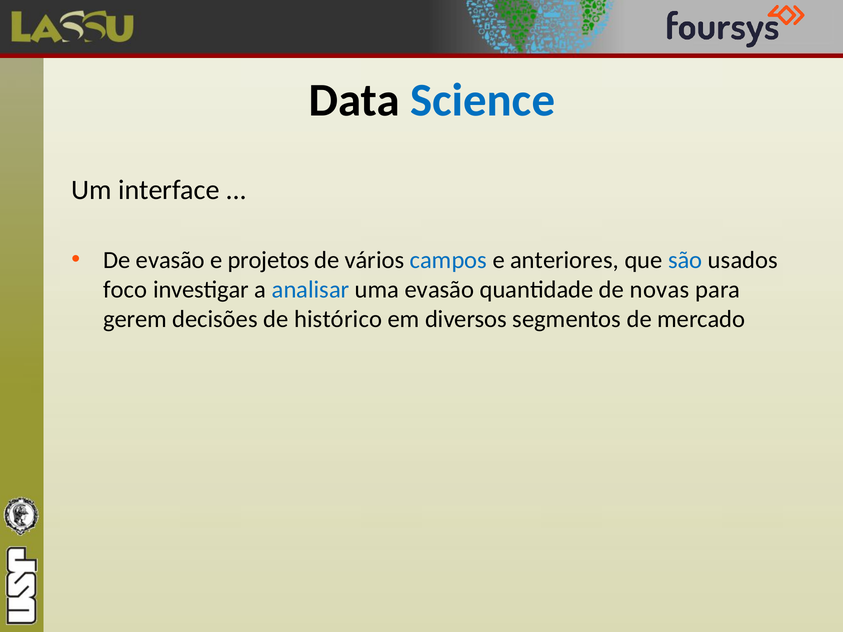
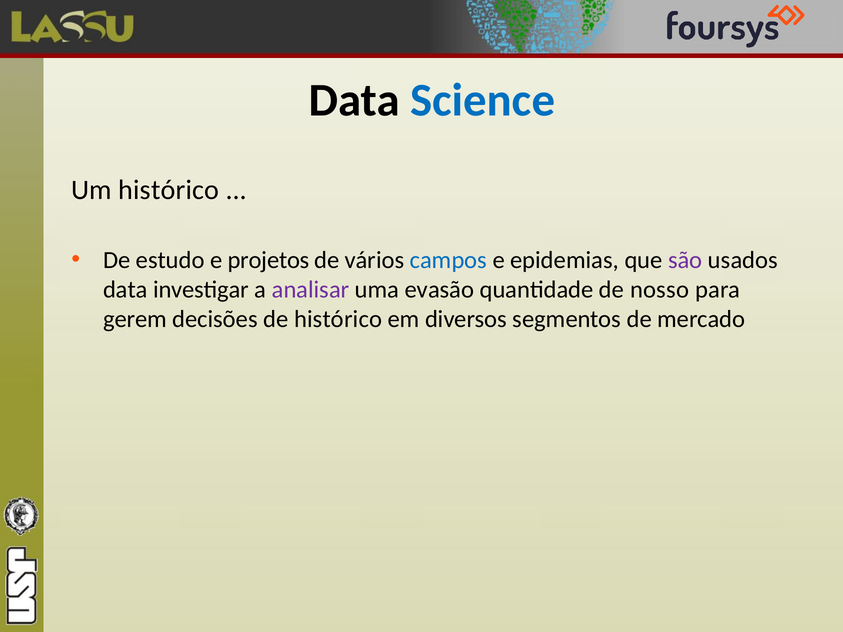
Um interface: interface -> histórico
De evasão: evasão -> estudo
anteriores: anteriores -> epidemias
são colour: blue -> purple
foco at (125, 290): foco -> data
analisar colour: blue -> purple
novas: novas -> nosso
